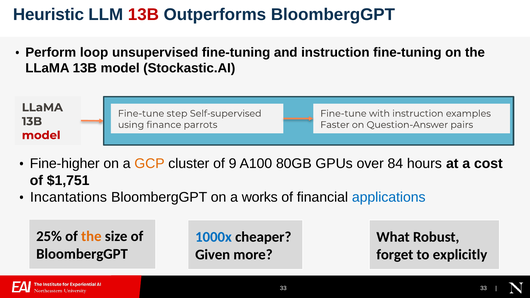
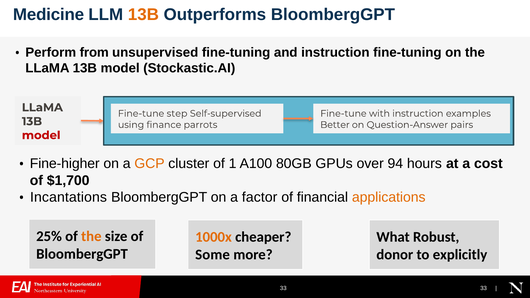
Heuristic: Heuristic -> Medicine
13B at (143, 15) colour: red -> orange
loop: loop -> from
Faster: Faster -> Better
9: 9 -> 1
84: 84 -> 94
$1,751: $1,751 -> $1,700
works: works -> factor
applications colour: blue -> orange
1000x colour: blue -> orange
Given: Given -> Some
forget: forget -> donor
